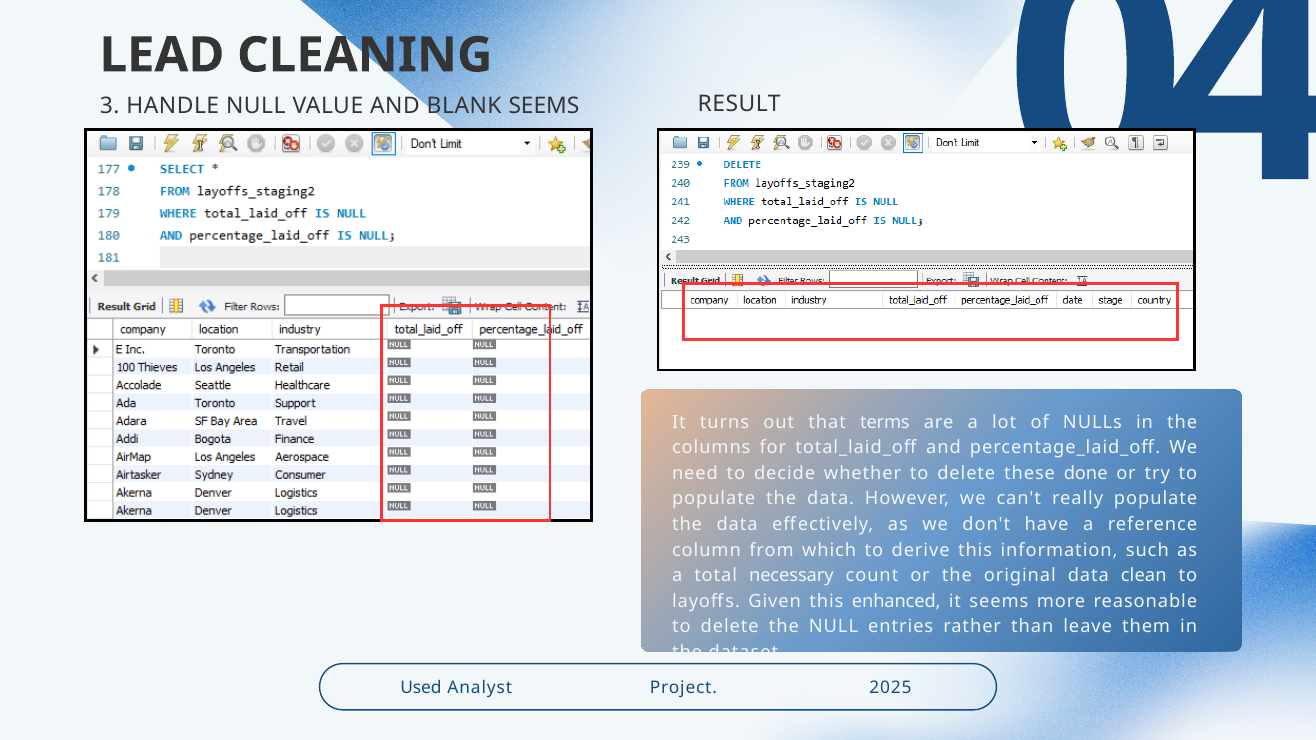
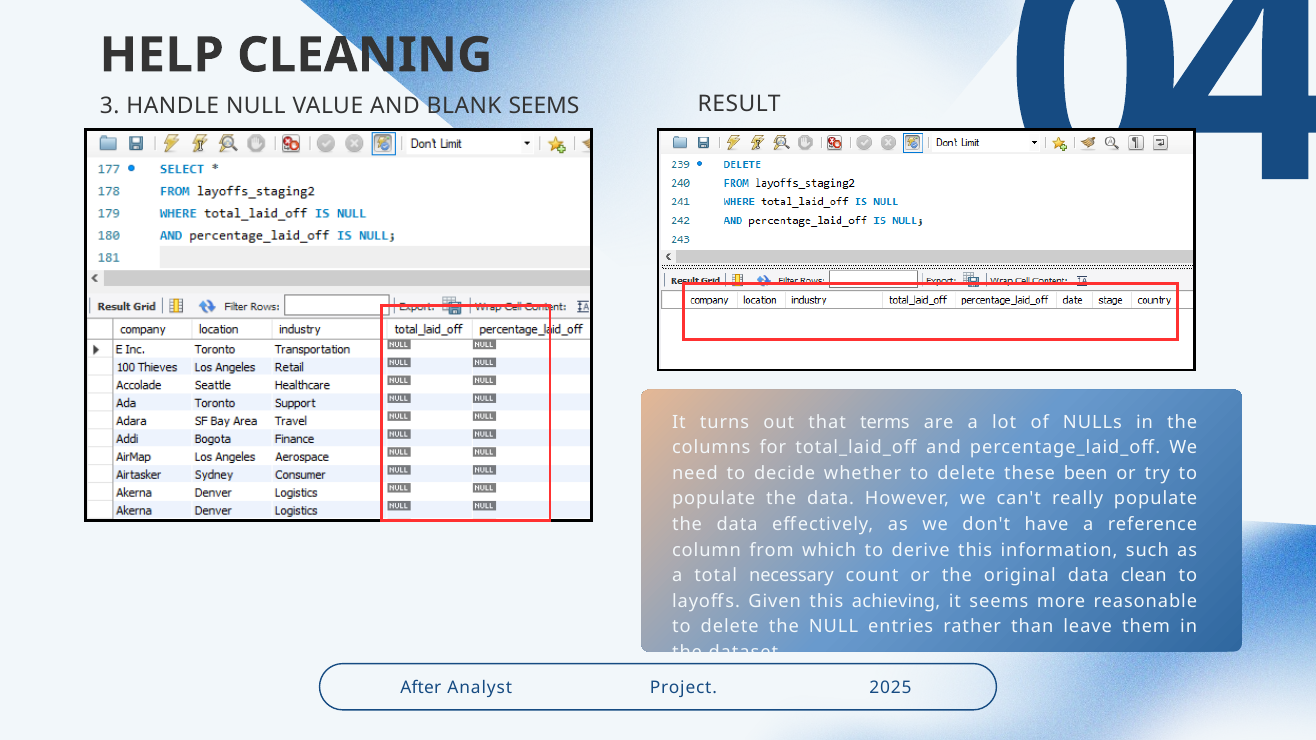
LEAD: LEAD -> HELP
done: done -> been
enhanced: enhanced -> achieving
Used: Used -> After
